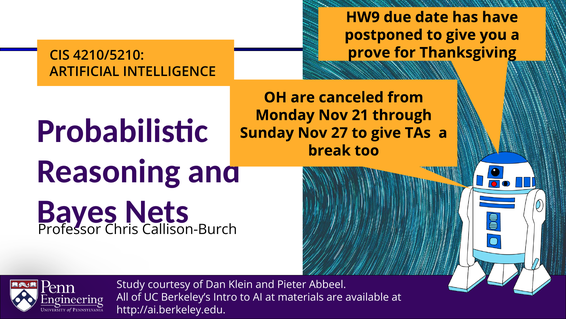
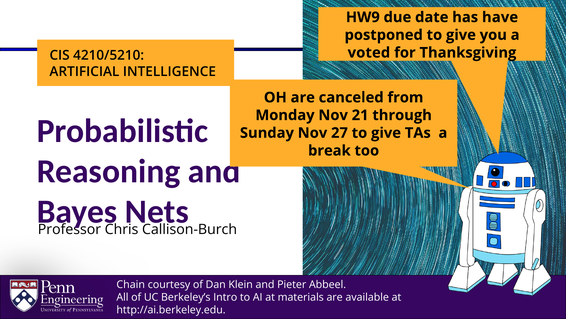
prove: prove -> voted
Study: Study -> Chain
